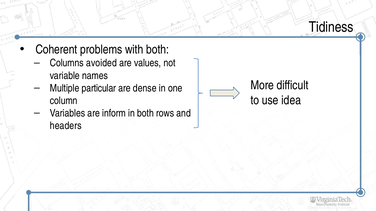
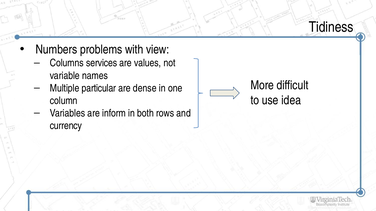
Coherent: Coherent -> Numbers
with both: both -> view
avoided: avoided -> services
headers: headers -> currency
